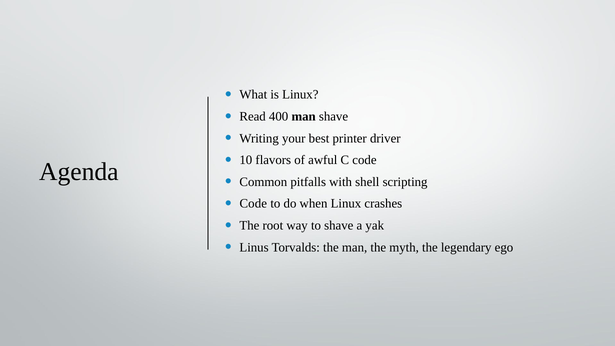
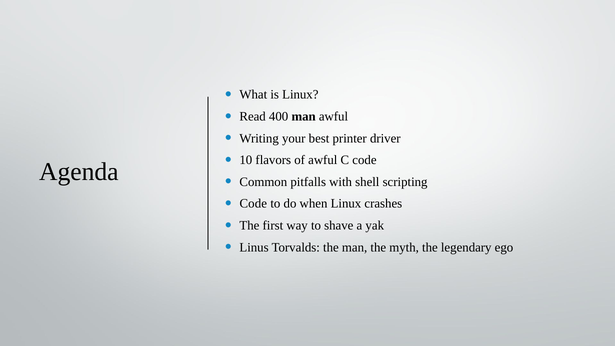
man shave: shave -> awful
root: root -> first
